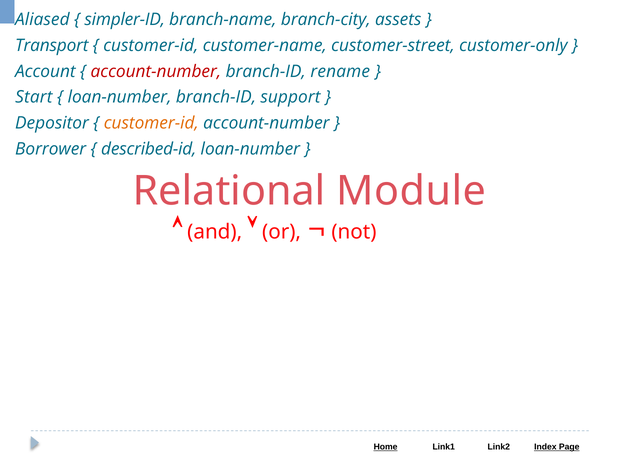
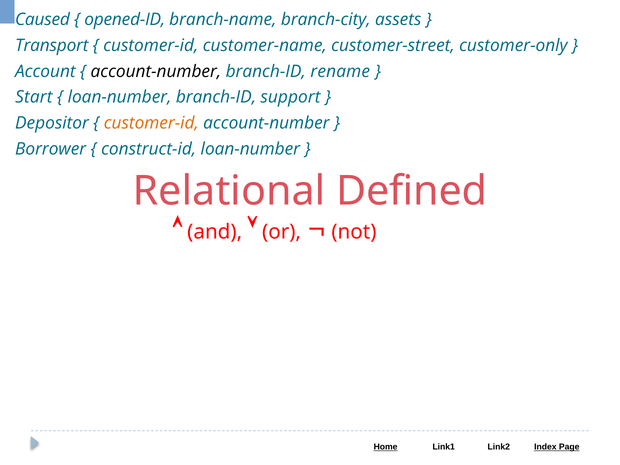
Aliased: Aliased -> Caused
simpler-ID: simpler-ID -> opened-ID
account-number at (156, 71) colour: red -> black
described-id: described-id -> construct-id
Module: Module -> Defined
